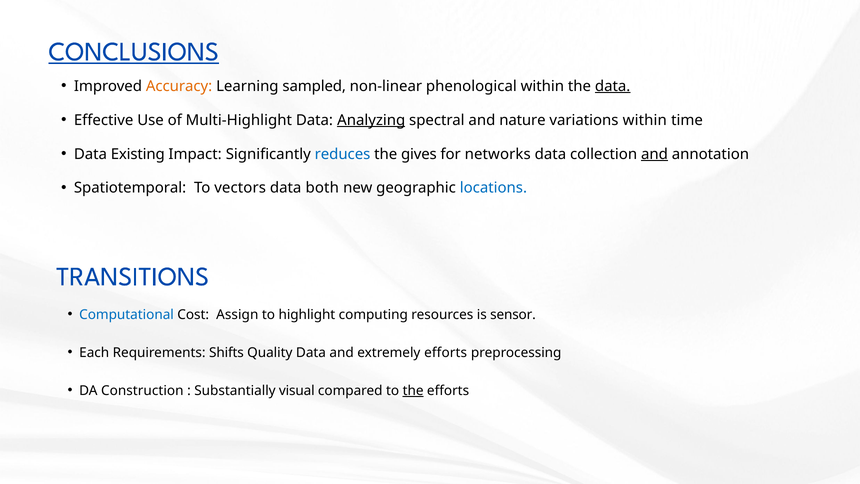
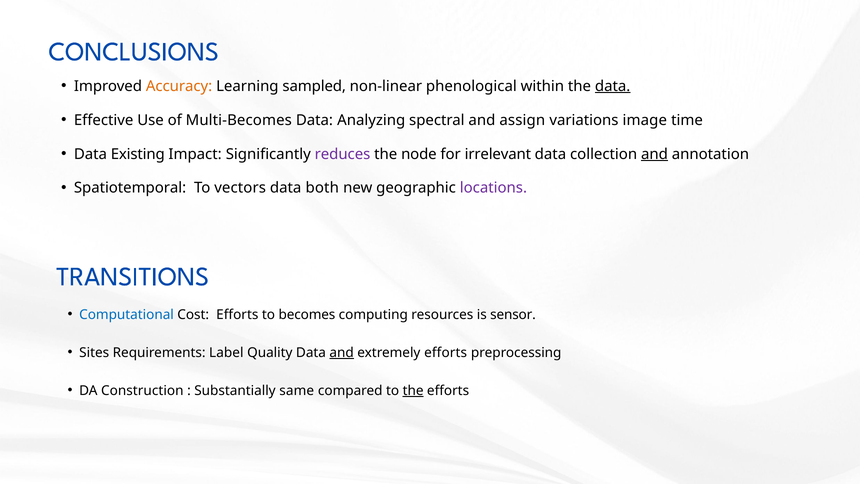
CONCLUSIONS underline: present -> none
Multi-Highlight: Multi-Highlight -> Multi-Becomes
Analyzing underline: present -> none
nature: nature -> assign
variations within: within -> image
reduces colour: blue -> purple
gives: gives -> node
networks: networks -> irrelevant
locations colour: blue -> purple
Cost Assign: Assign -> Efforts
highlight: highlight -> becomes
Each: Each -> Sites
Shifts: Shifts -> Label
and at (342, 352) underline: none -> present
visual: visual -> same
